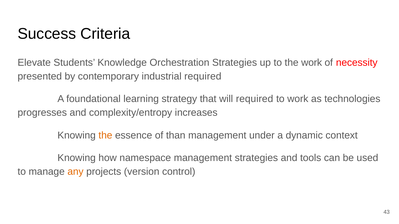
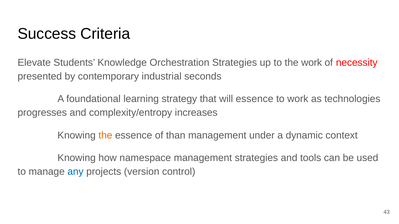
industrial required: required -> seconds
will required: required -> essence
any colour: orange -> blue
